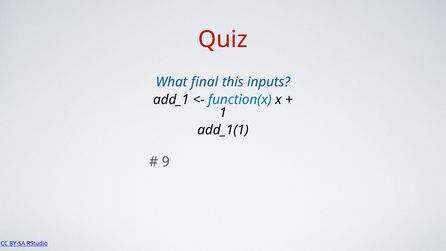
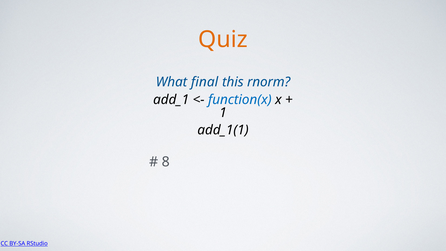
Quiz colour: red -> orange
inputs: inputs -> rnorm
9: 9 -> 8
